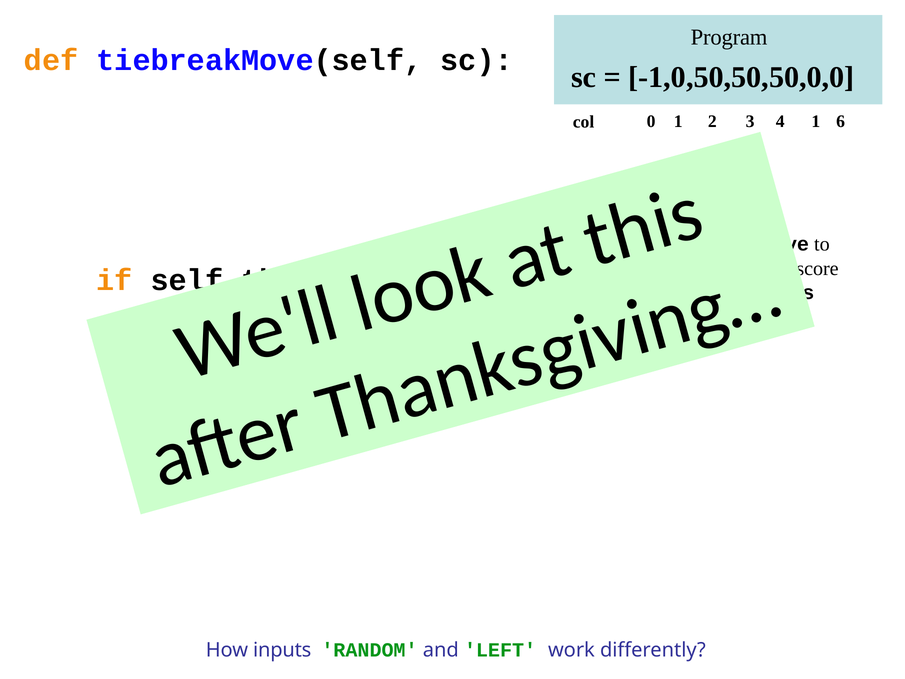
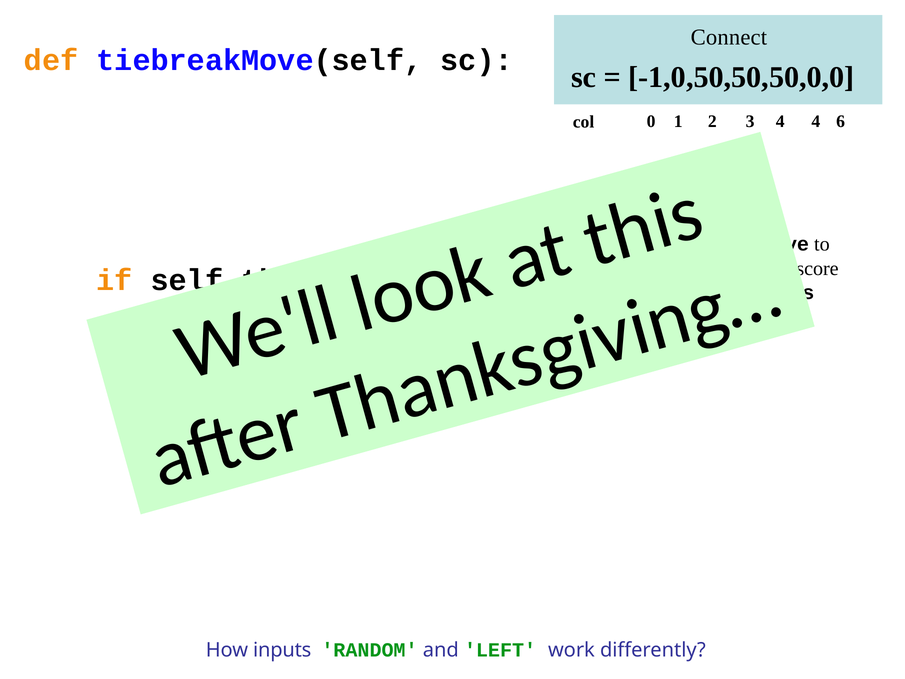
Program: Program -> Connect
4 1: 1 -> 4
